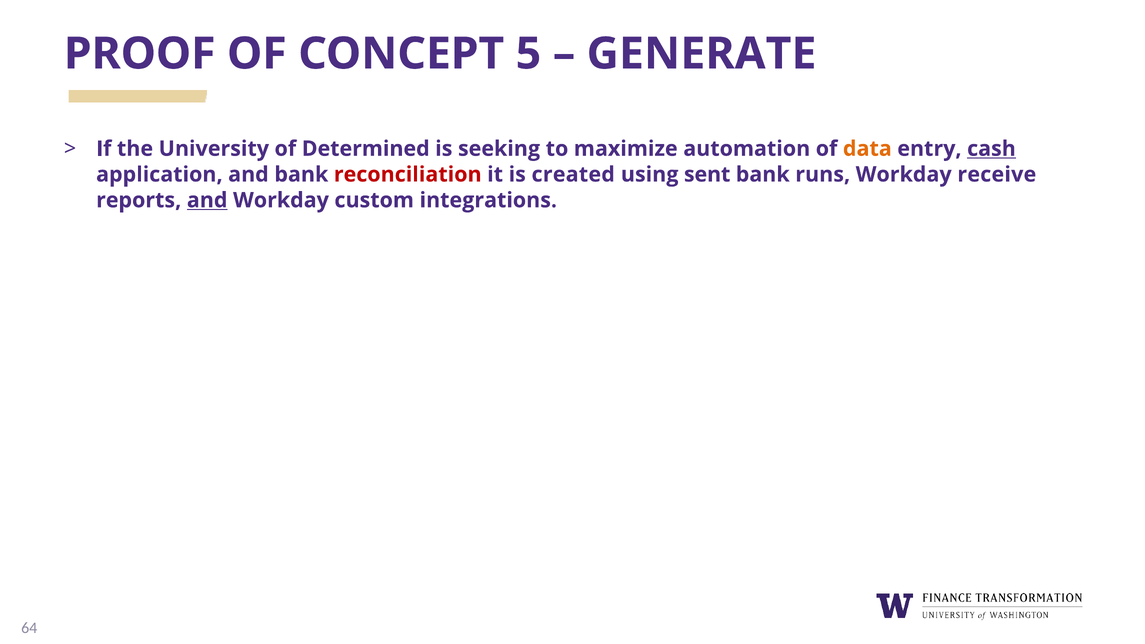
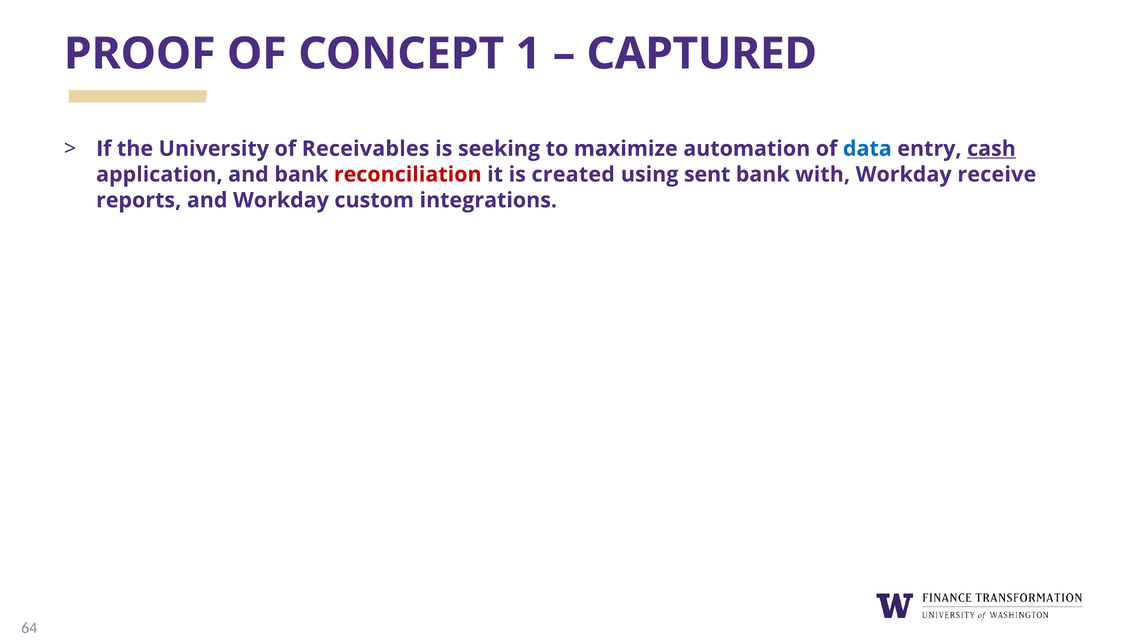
5: 5 -> 1
GENERATE: GENERATE -> CAPTURED
Determined: Determined -> Receivables
data colour: orange -> blue
runs: runs -> with
and at (207, 200) underline: present -> none
